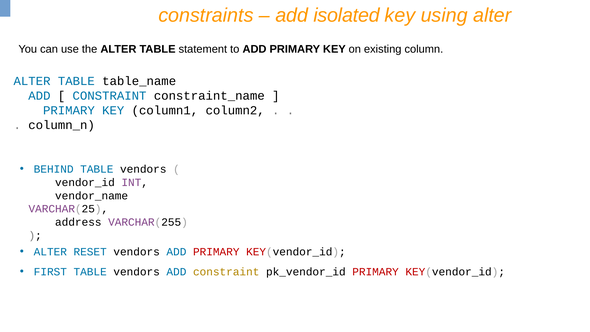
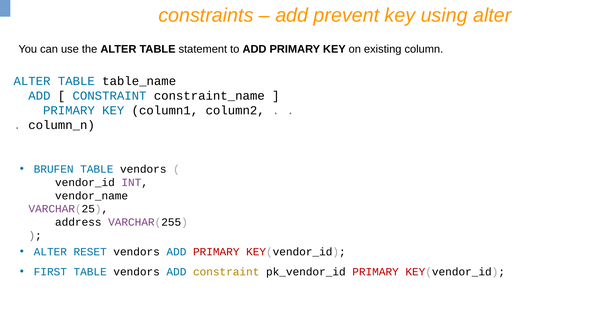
isolated: isolated -> prevent
BEHIND: BEHIND -> BRUFEN
